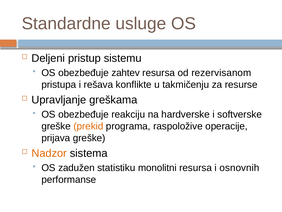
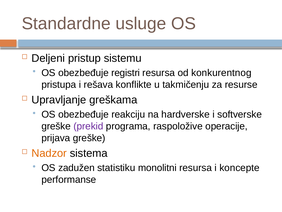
zahtev: zahtev -> registri
rezervisanom: rezervisanom -> konkurentnog
prekid colour: orange -> purple
osnovnih: osnovnih -> koncepte
